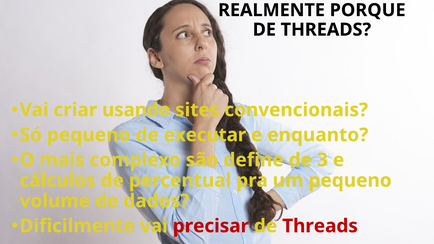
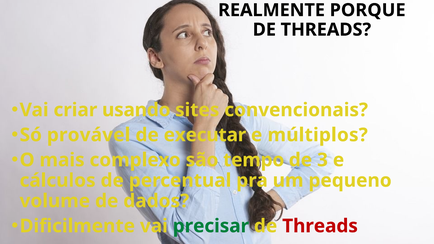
Só pequeno: pequeno -> provável
enquanto: enquanto -> múltiplos
define: define -> tempo
precisar colour: red -> green
